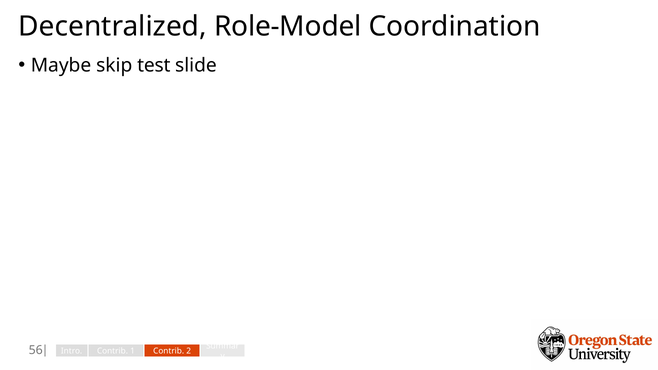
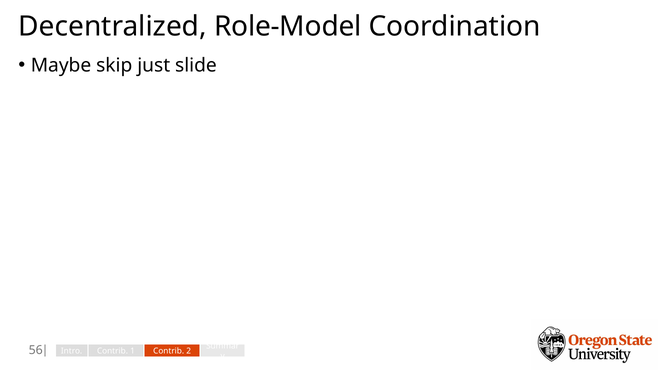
test: test -> just
